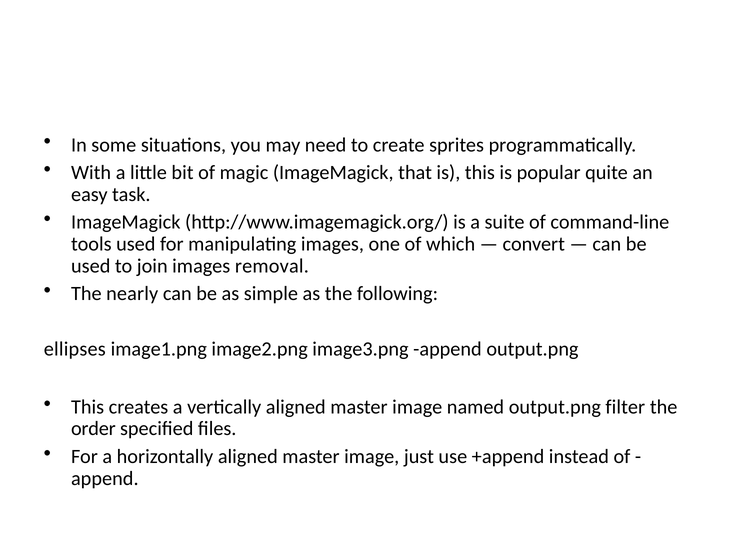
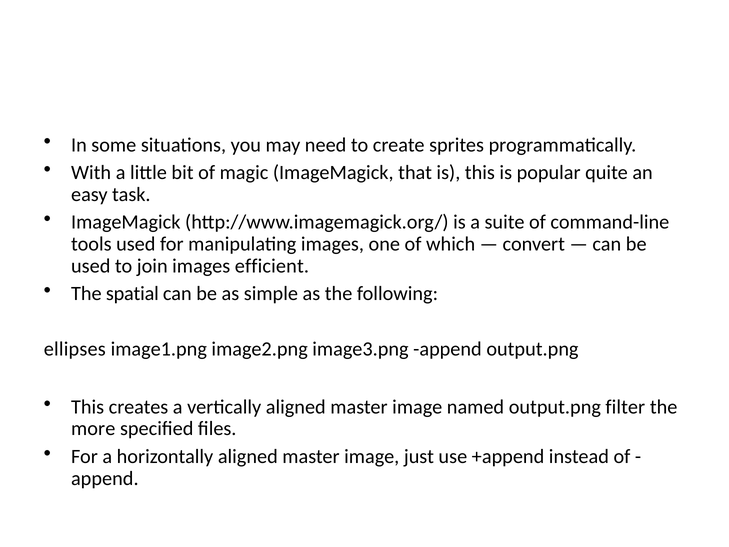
removal: removal -> efficient
nearly: nearly -> spatial
order: order -> more
